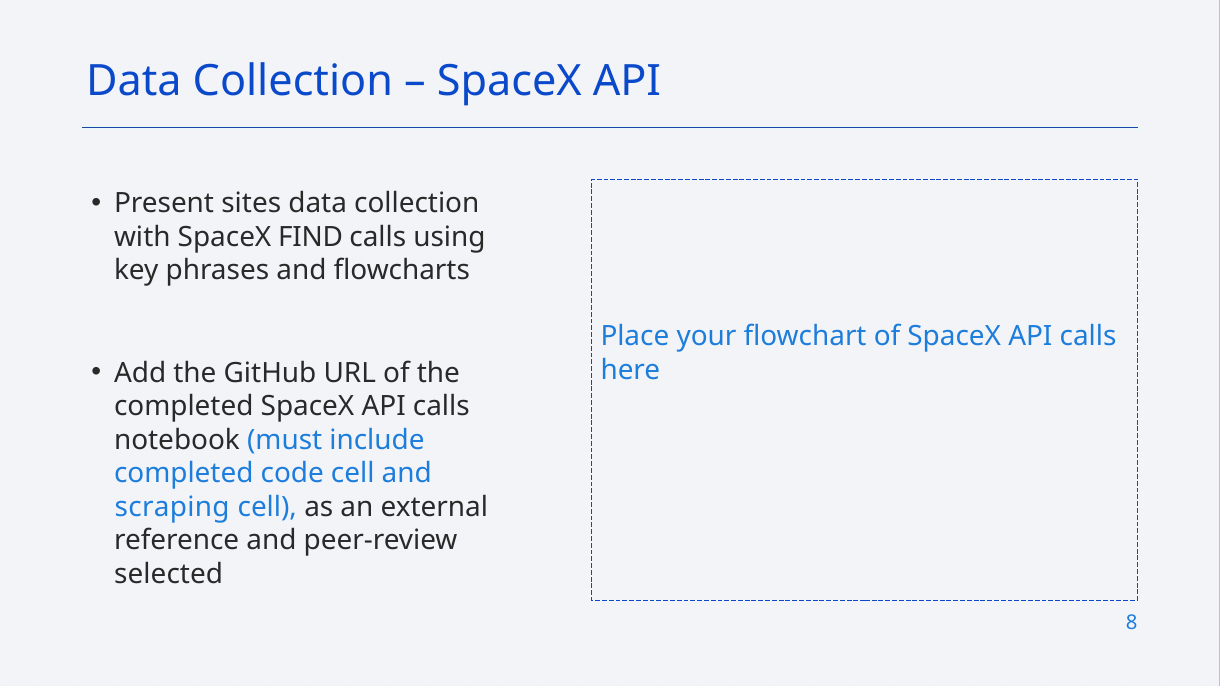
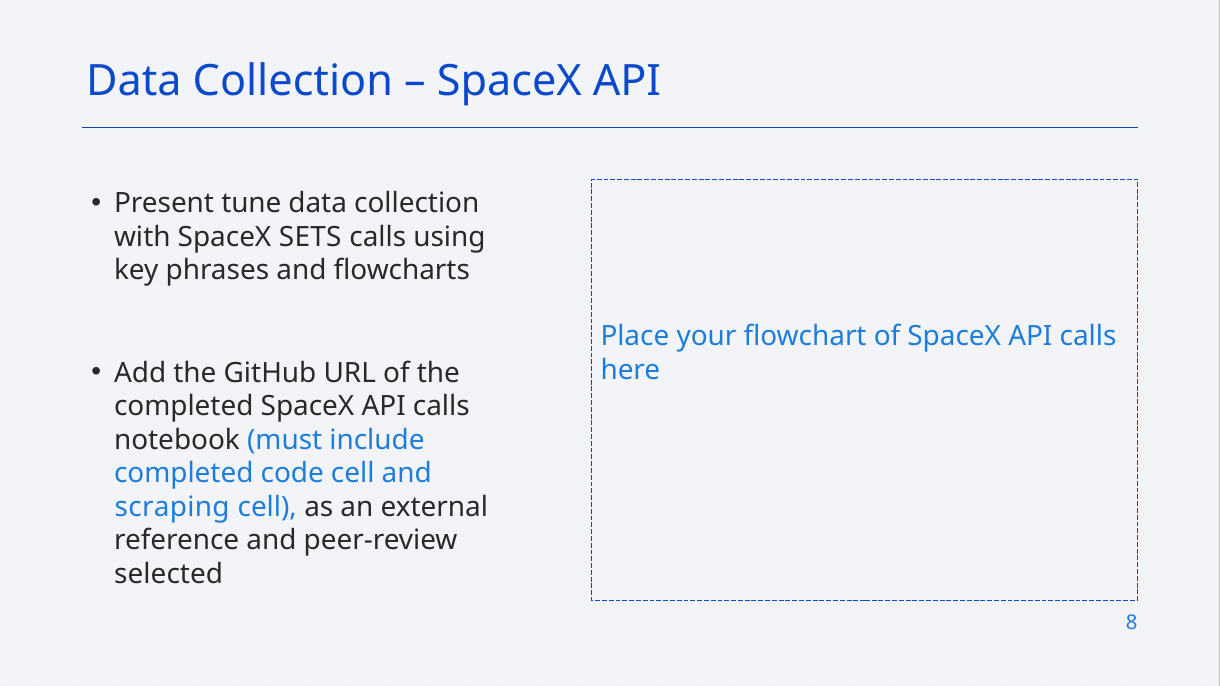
sites: sites -> tune
FIND: FIND -> SETS
